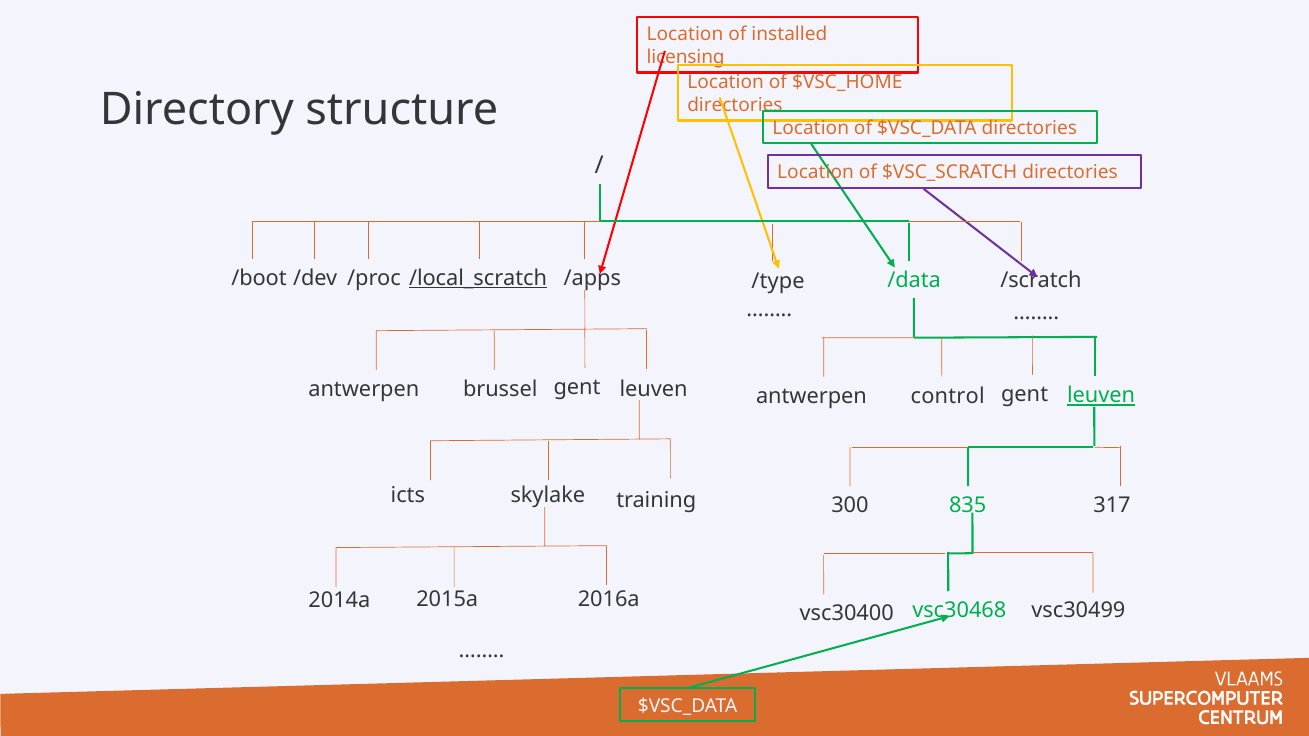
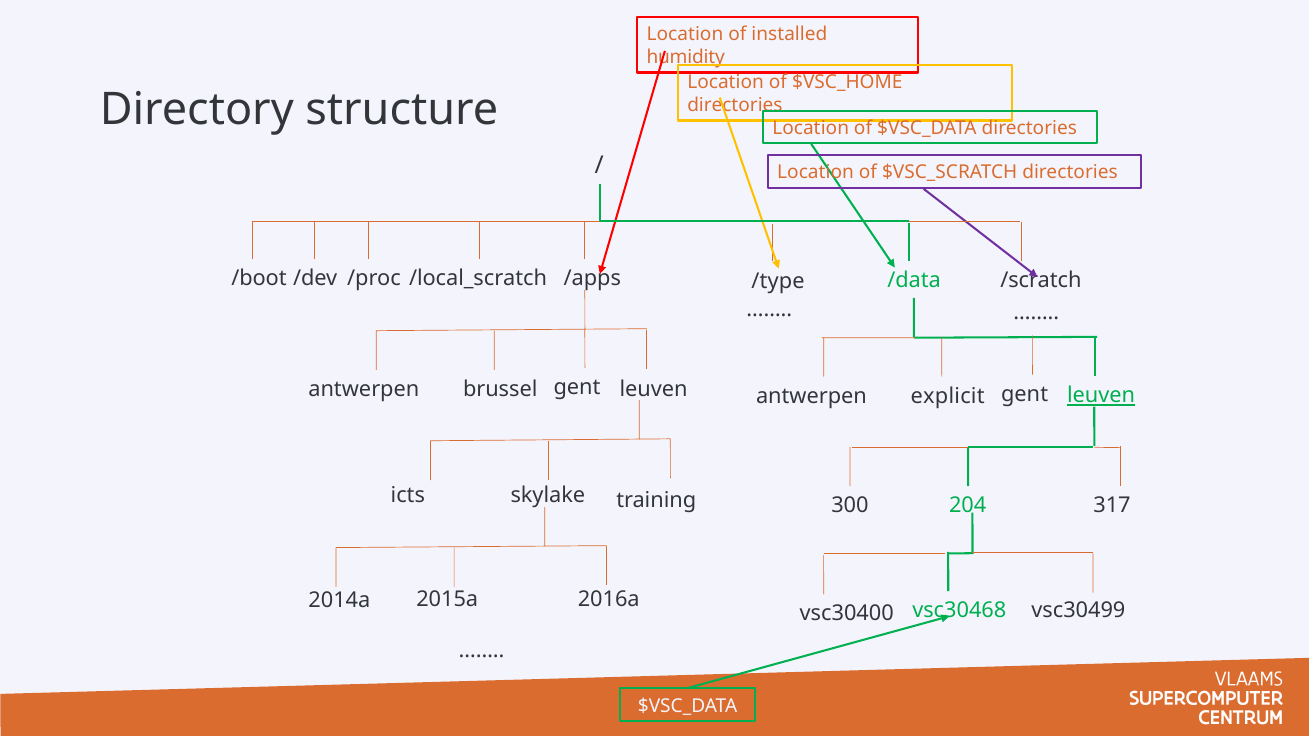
licensing: licensing -> humidity
/local_scratch underline: present -> none
control: control -> explicit
835: 835 -> 204
